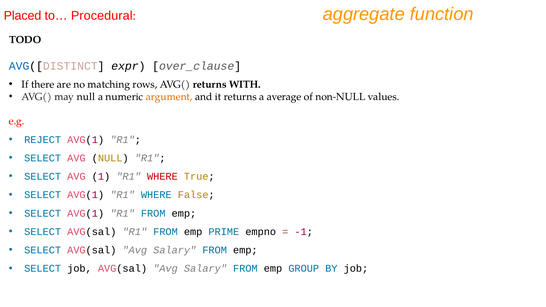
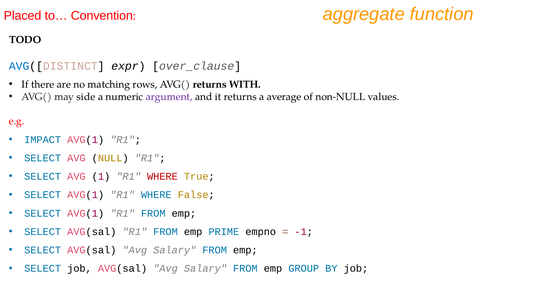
Procedural: Procedural -> Convention
may null: null -> side
argument colour: orange -> purple
REJECT: REJECT -> IMPACT
